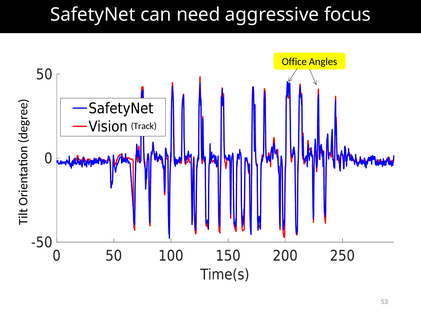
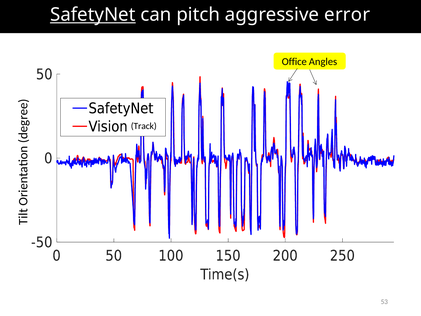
SafetyNet underline: none -> present
need: need -> pitch
focus: focus -> error
